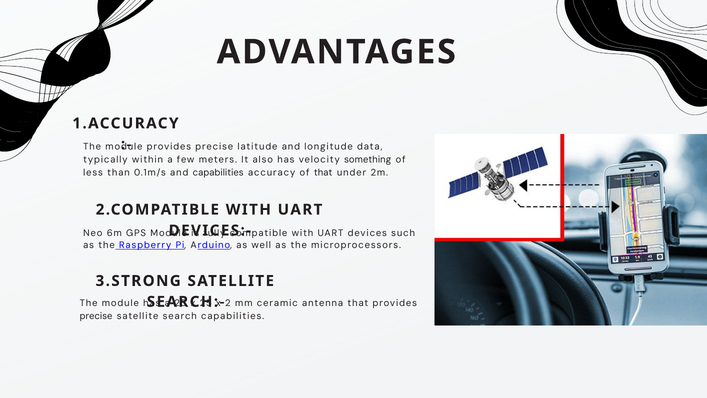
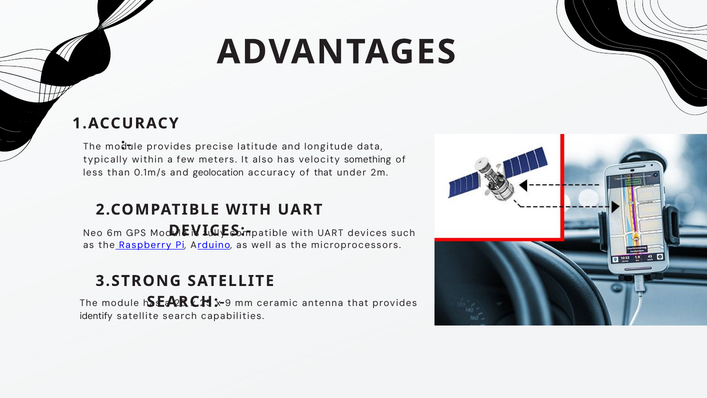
and capabilities: capabilities -> geolocation
2: 2 -> 9
precise at (96, 316): precise -> identify
